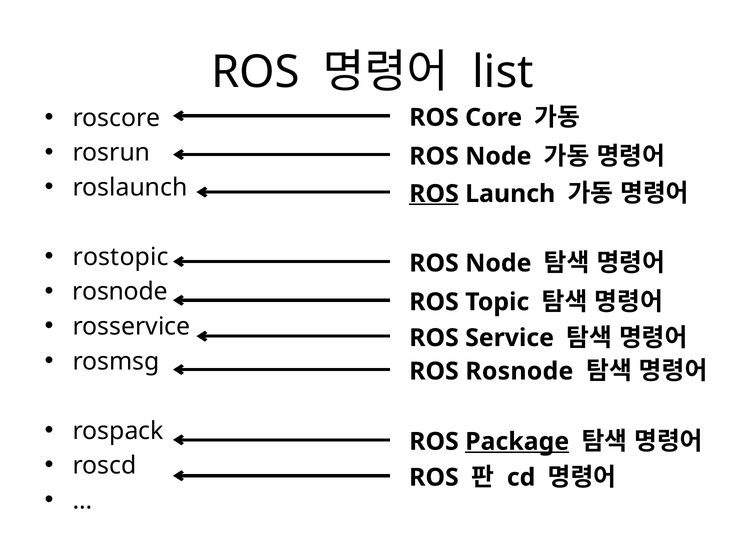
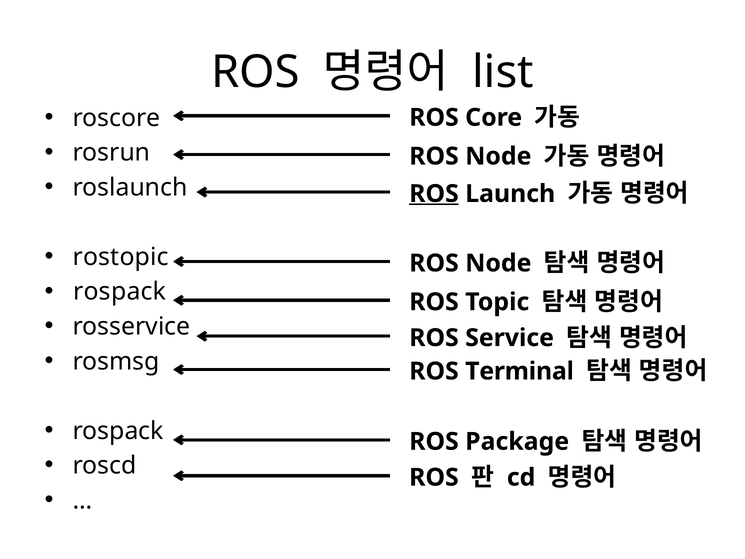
rosnode at (120, 292): rosnode -> rospack
ROS Rosnode: Rosnode -> Terminal
Package underline: present -> none
